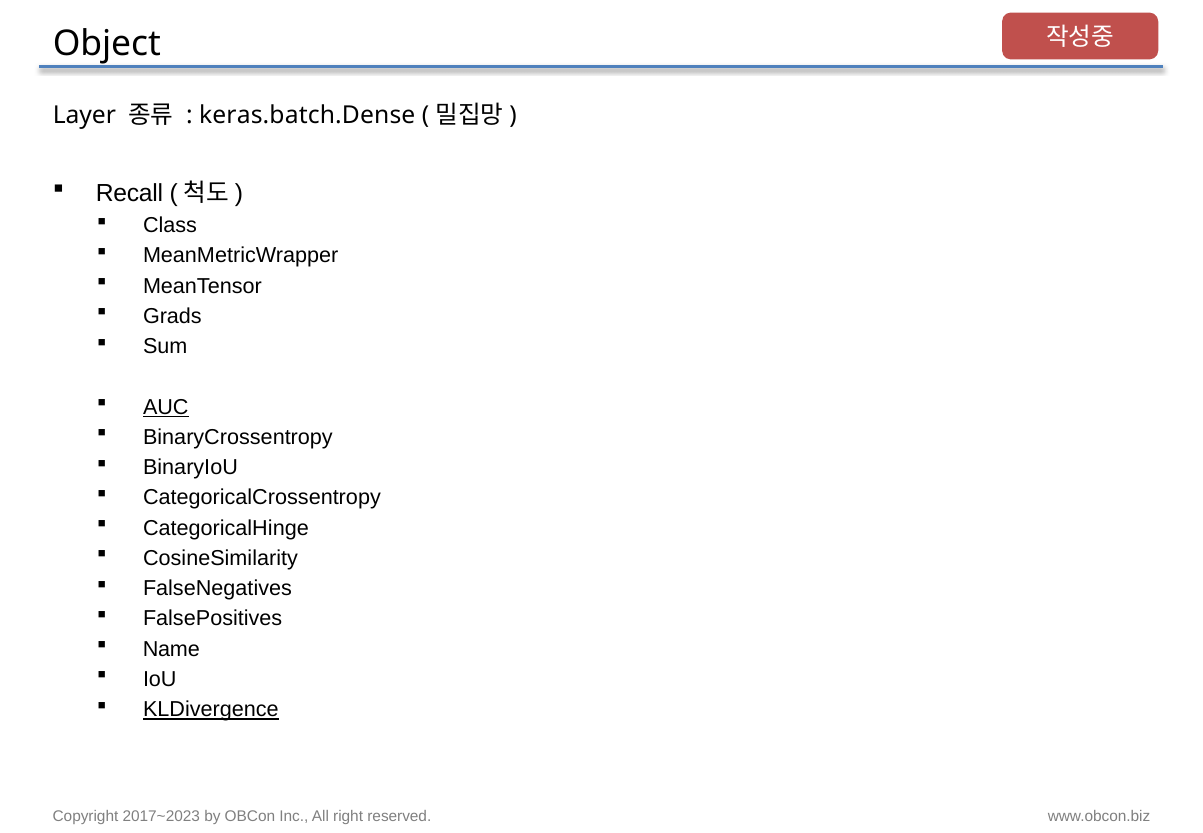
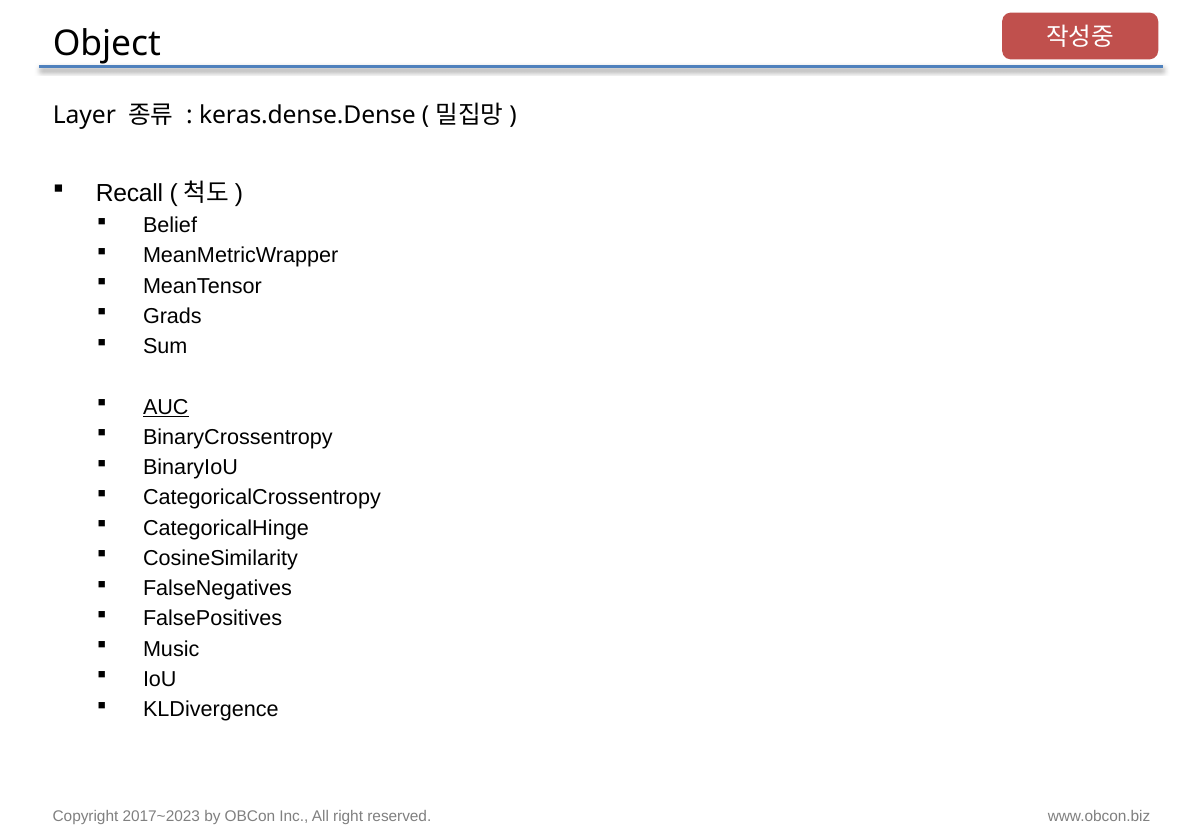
keras.batch.Dense: keras.batch.Dense -> keras.dense.Dense
Class: Class -> Belief
Name: Name -> Music
KLDivergence underline: present -> none
